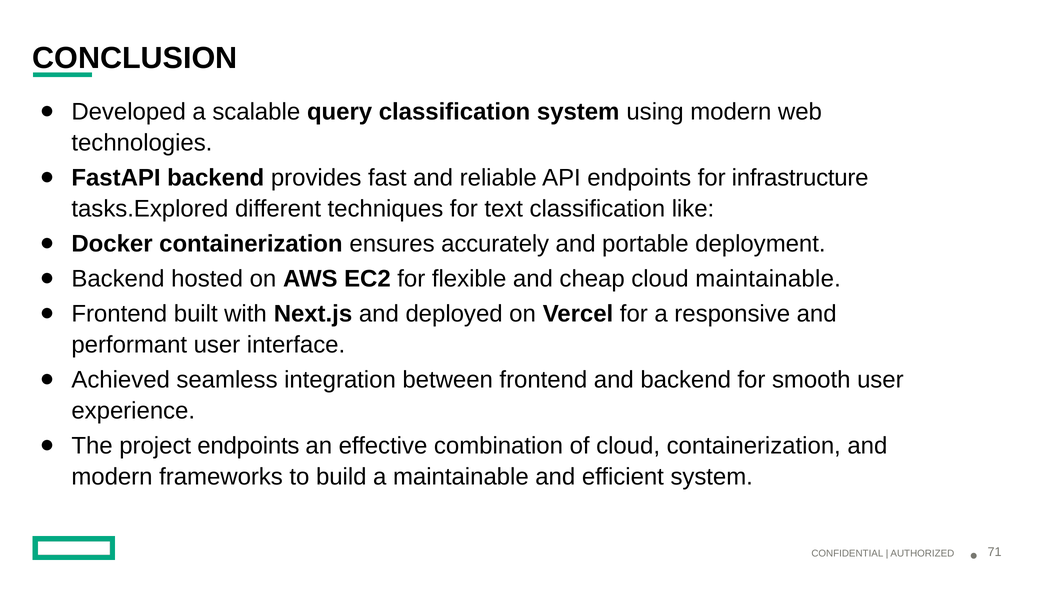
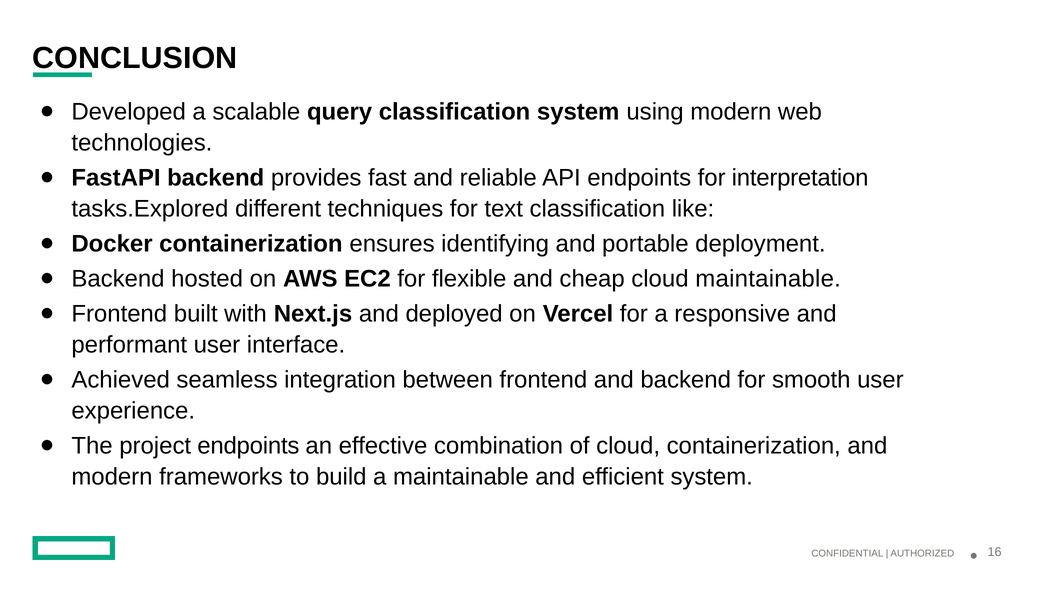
infrastructure: infrastructure -> interpretation
accurately: accurately -> identifying
71: 71 -> 16
